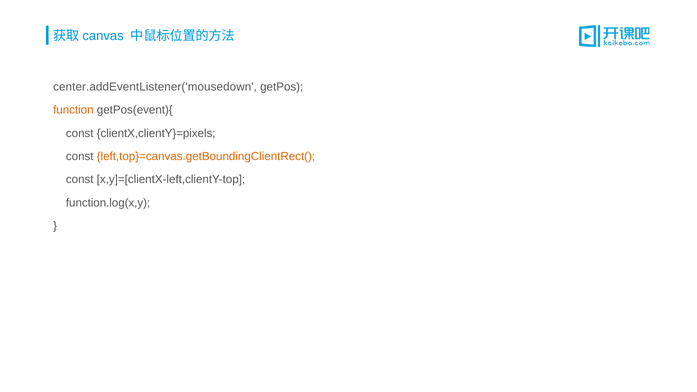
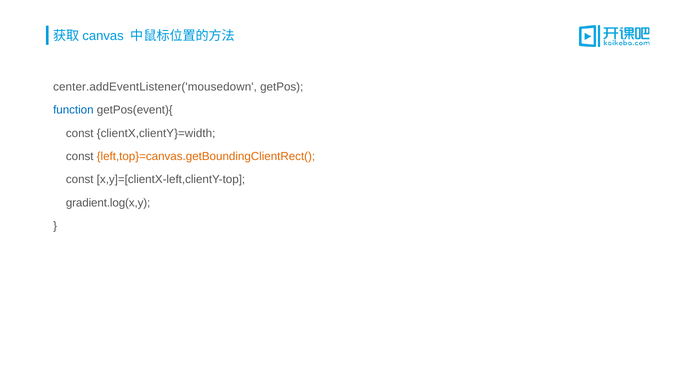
function colour: orange -> blue
clientX,clientY}=pixels: clientX,clientY}=pixels -> clientX,clientY}=width
function.log(x,y: function.log(x,y -> gradient.log(x,y
